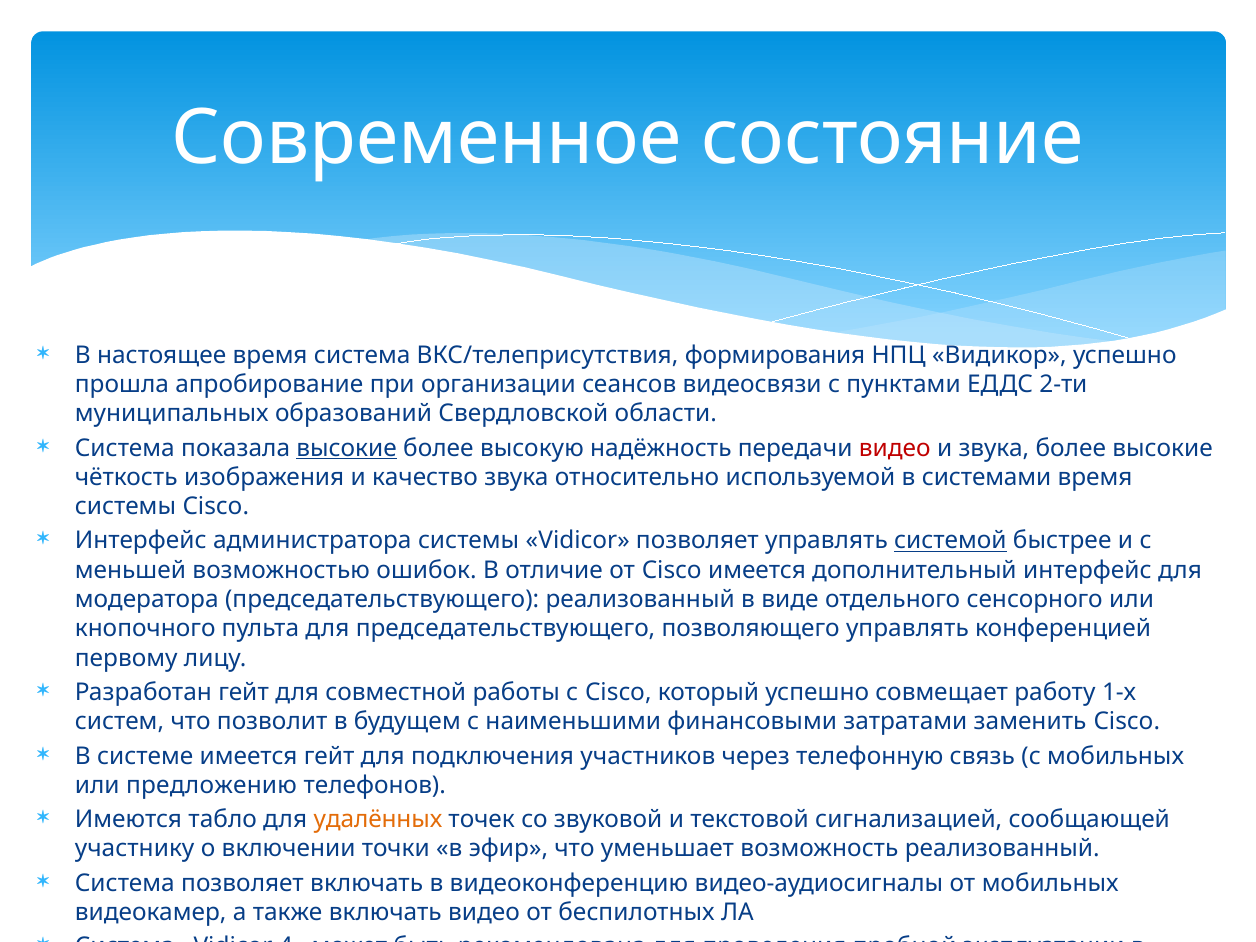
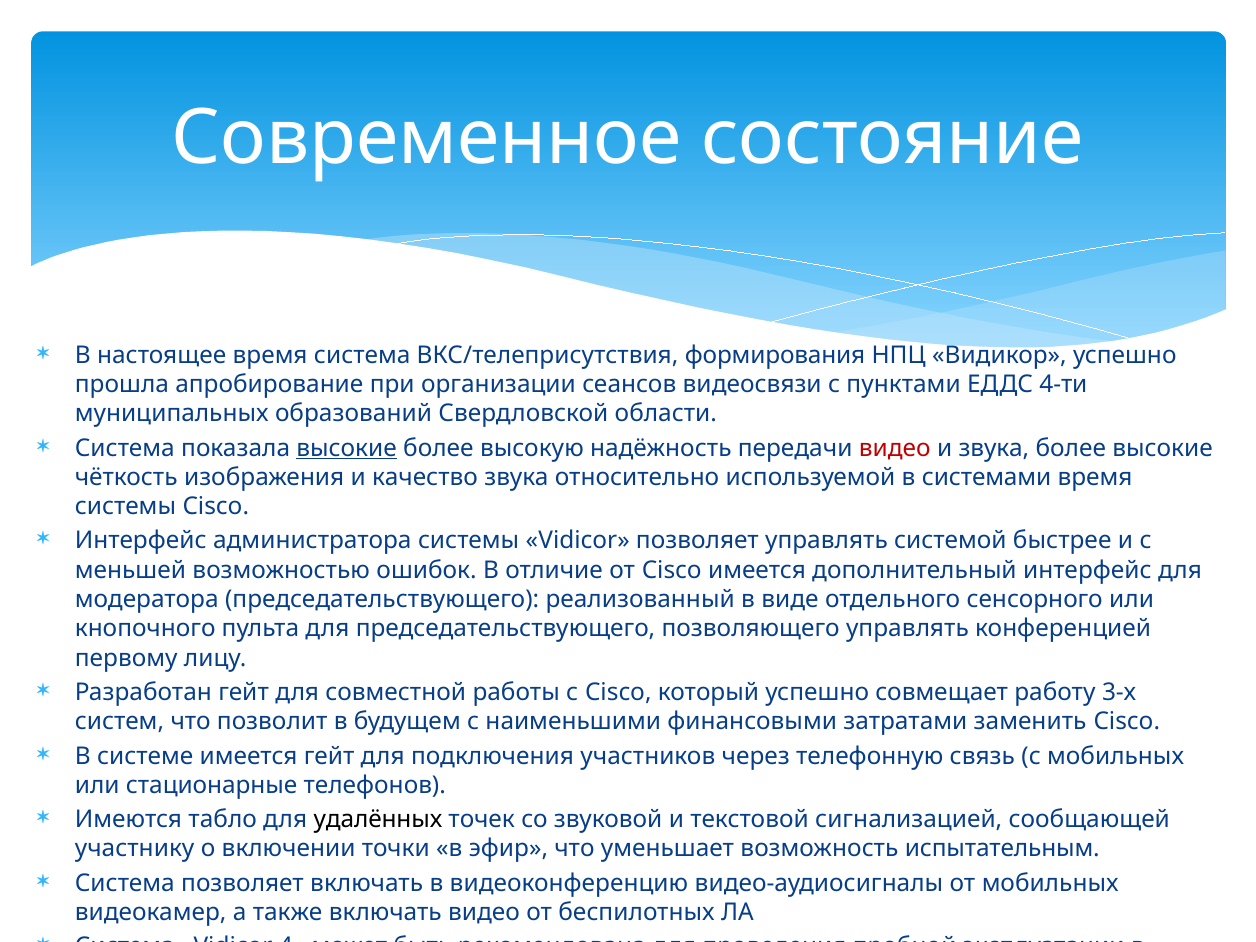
2-ти: 2-ти -> 4-ти
системой underline: present -> none
1-х: 1-х -> 3-х
предложению: предложению -> стационарные
удалённых colour: orange -> black
возможность реализованный: реализованный -> испытательным
